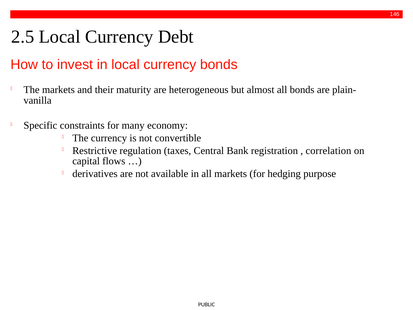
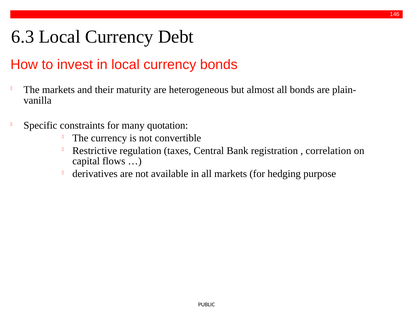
2.5: 2.5 -> 6.3
economy: economy -> quotation
